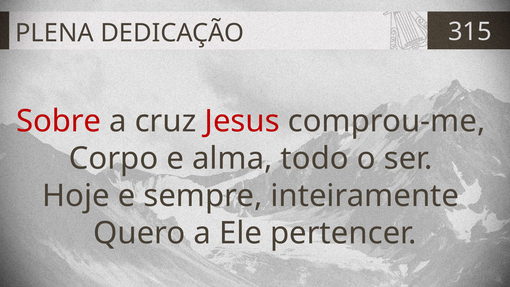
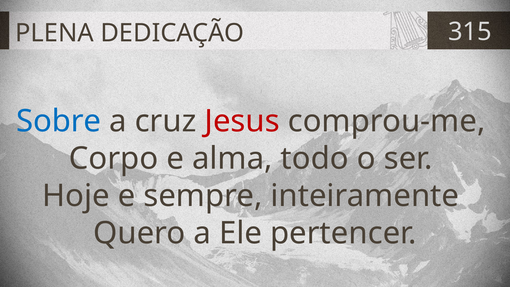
Sobre colour: red -> blue
